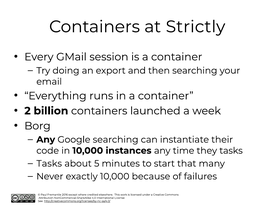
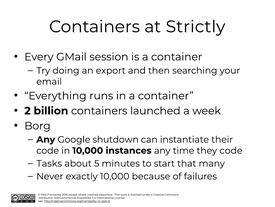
Google searching: searching -> shutdown
they tasks: tasks -> code
